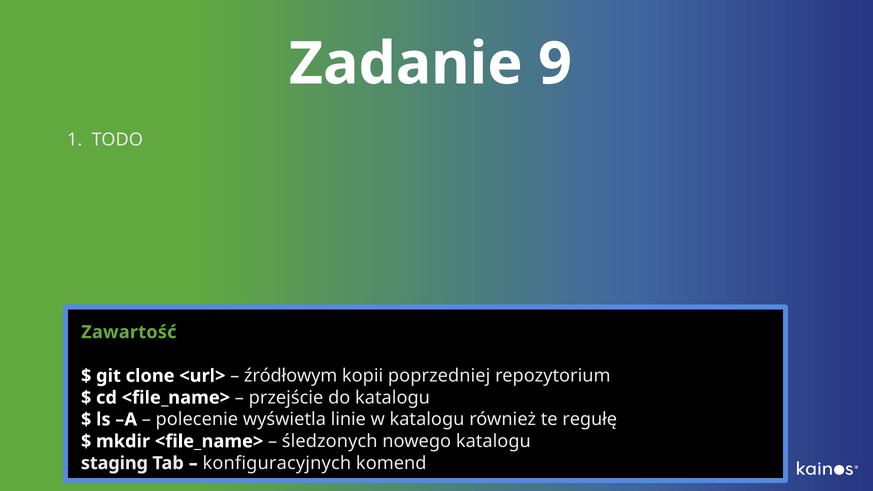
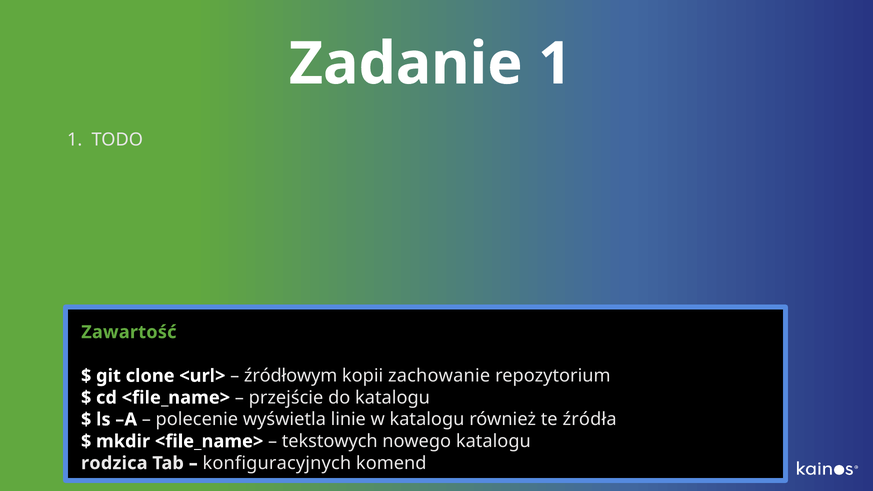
Zadanie 9: 9 -> 1
poprzedniej: poprzedniej -> zachowanie
regułę: regułę -> źródła
śledzonych: śledzonych -> tekstowych
staging: staging -> rodzica
